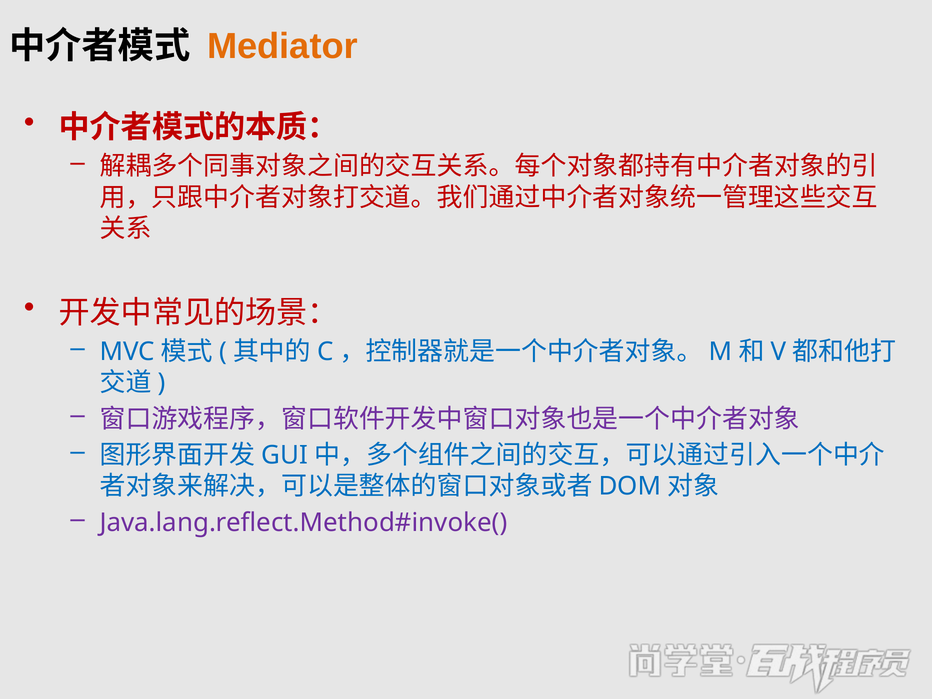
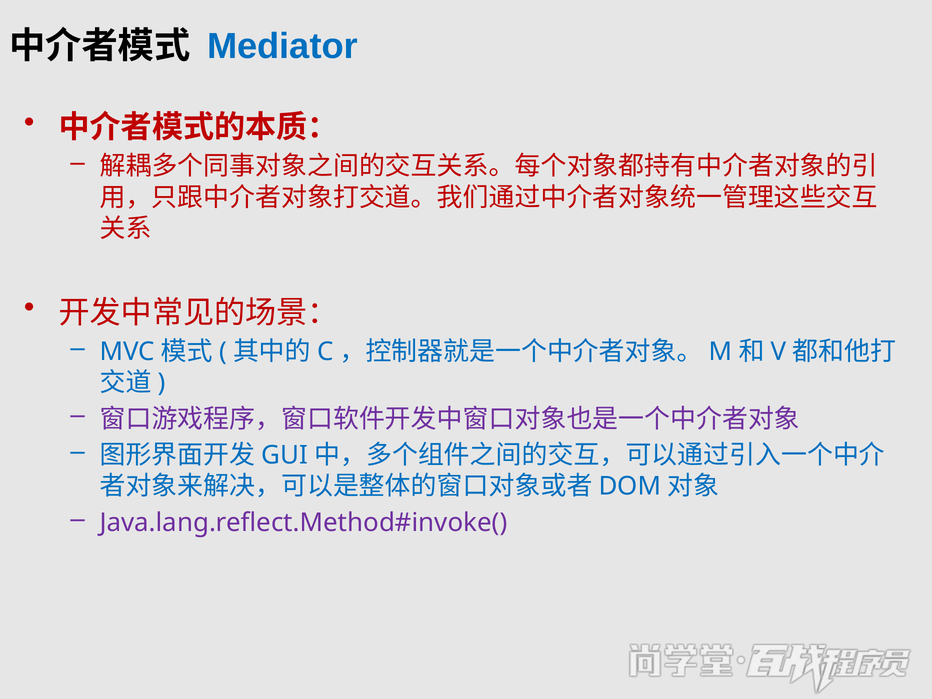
Mediator colour: orange -> blue
